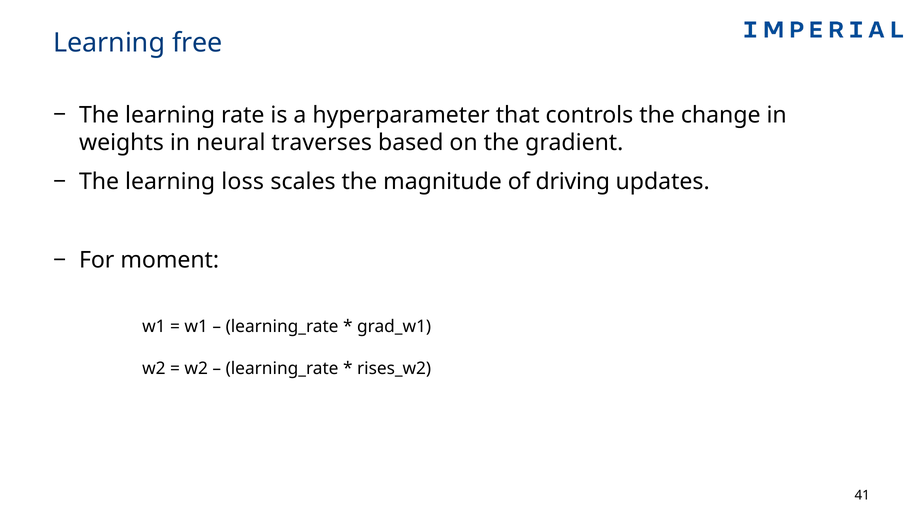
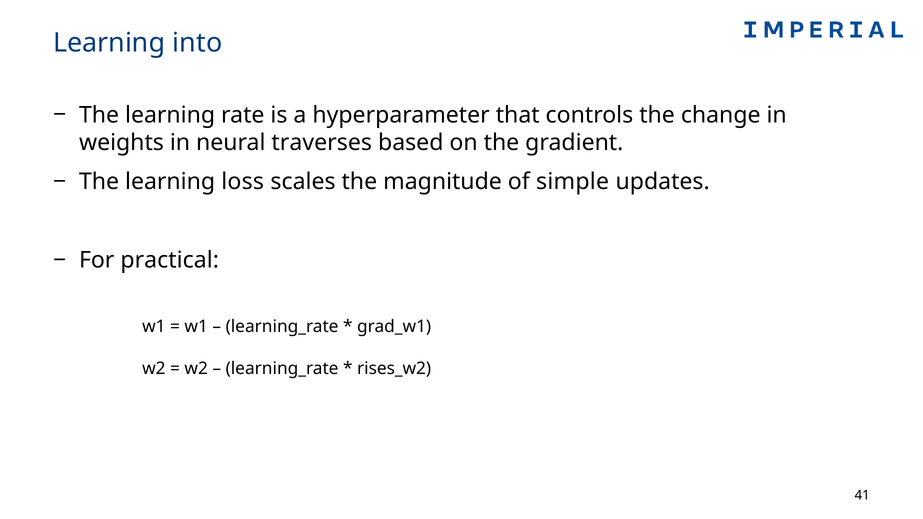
free: free -> into
driving: driving -> simple
moment: moment -> practical
